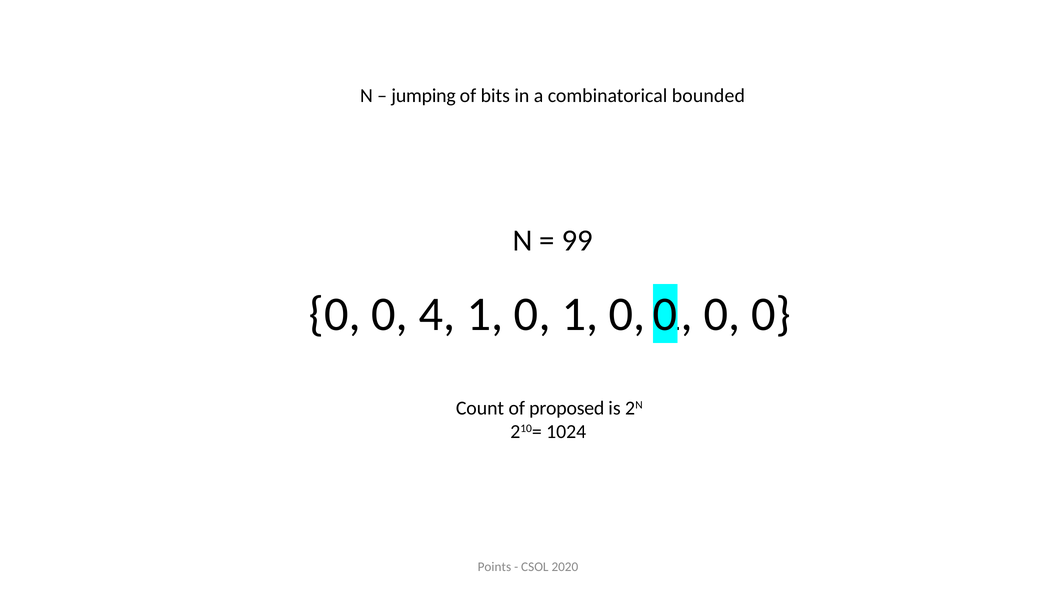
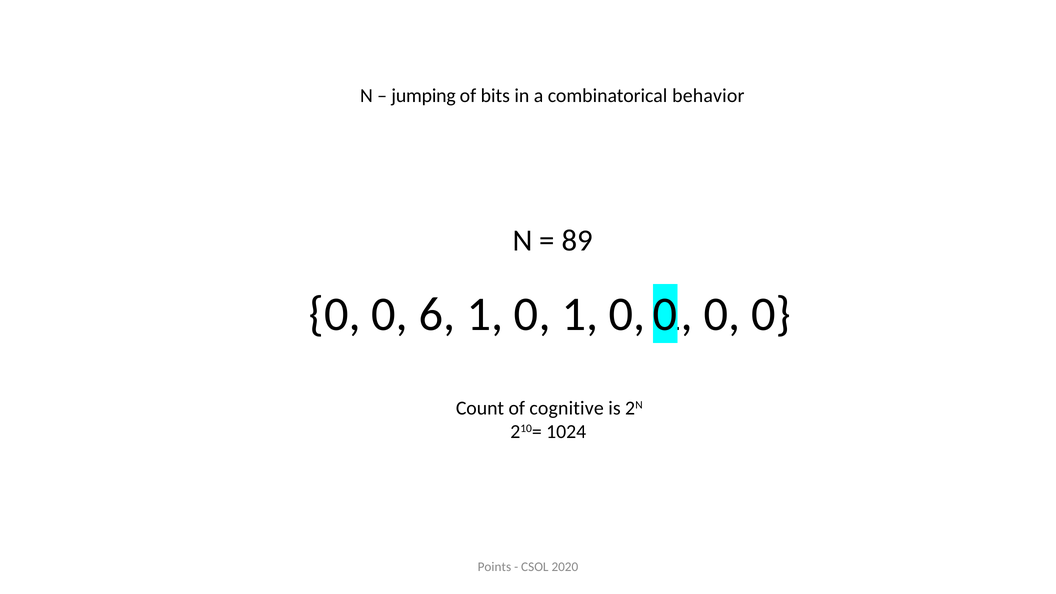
bounded: bounded -> behavior
99: 99 -> 89
4: 4 -> 6
proposed: proposed -> cognitive
